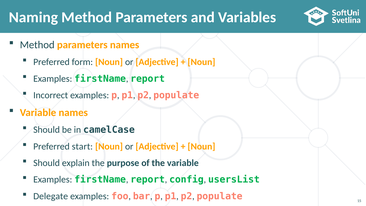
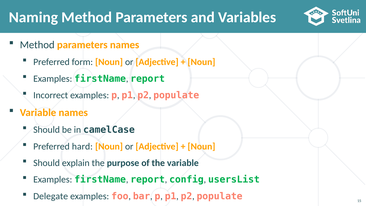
start: start -> hard
